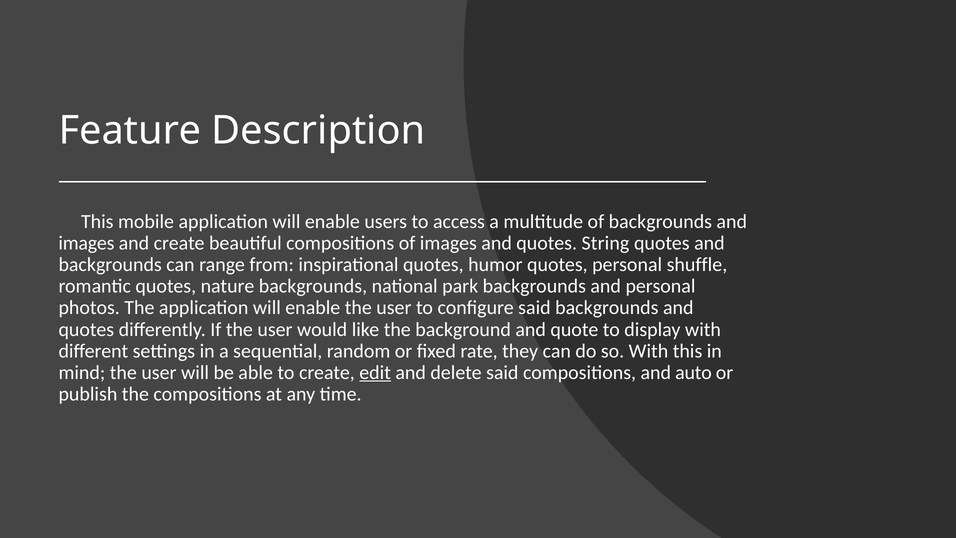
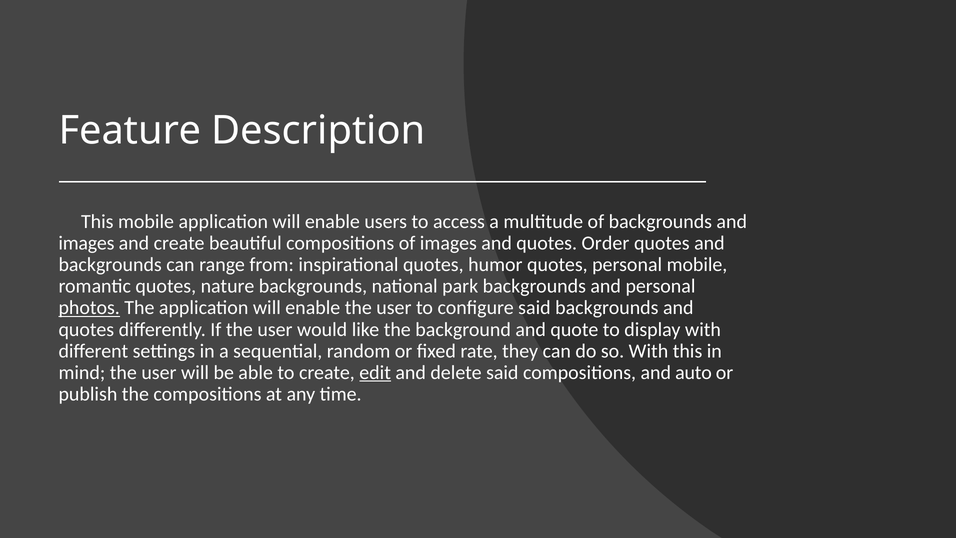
String: String -> Order
personal shuffle: shuffle -> mobile
photos underline: none -> present
